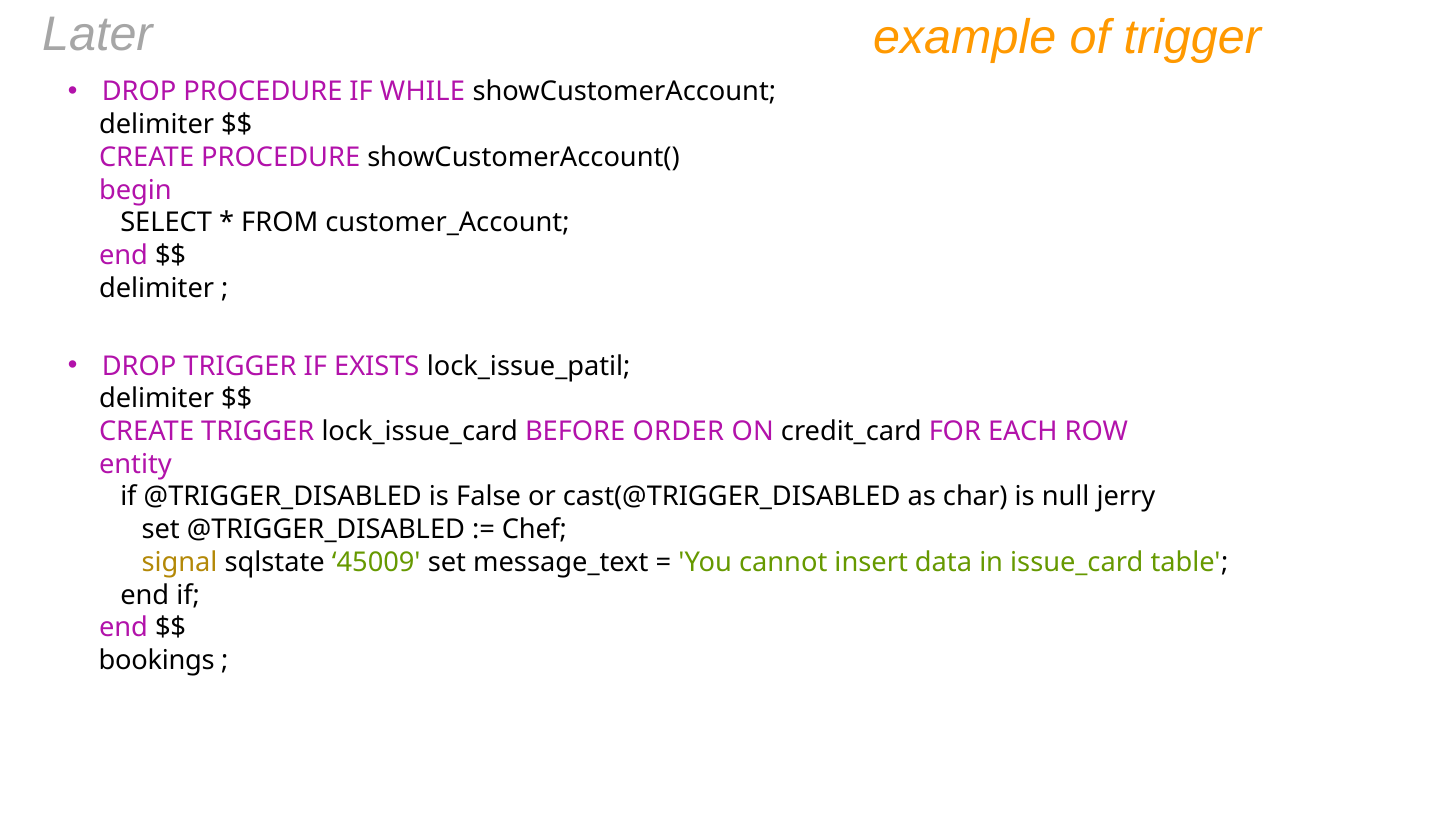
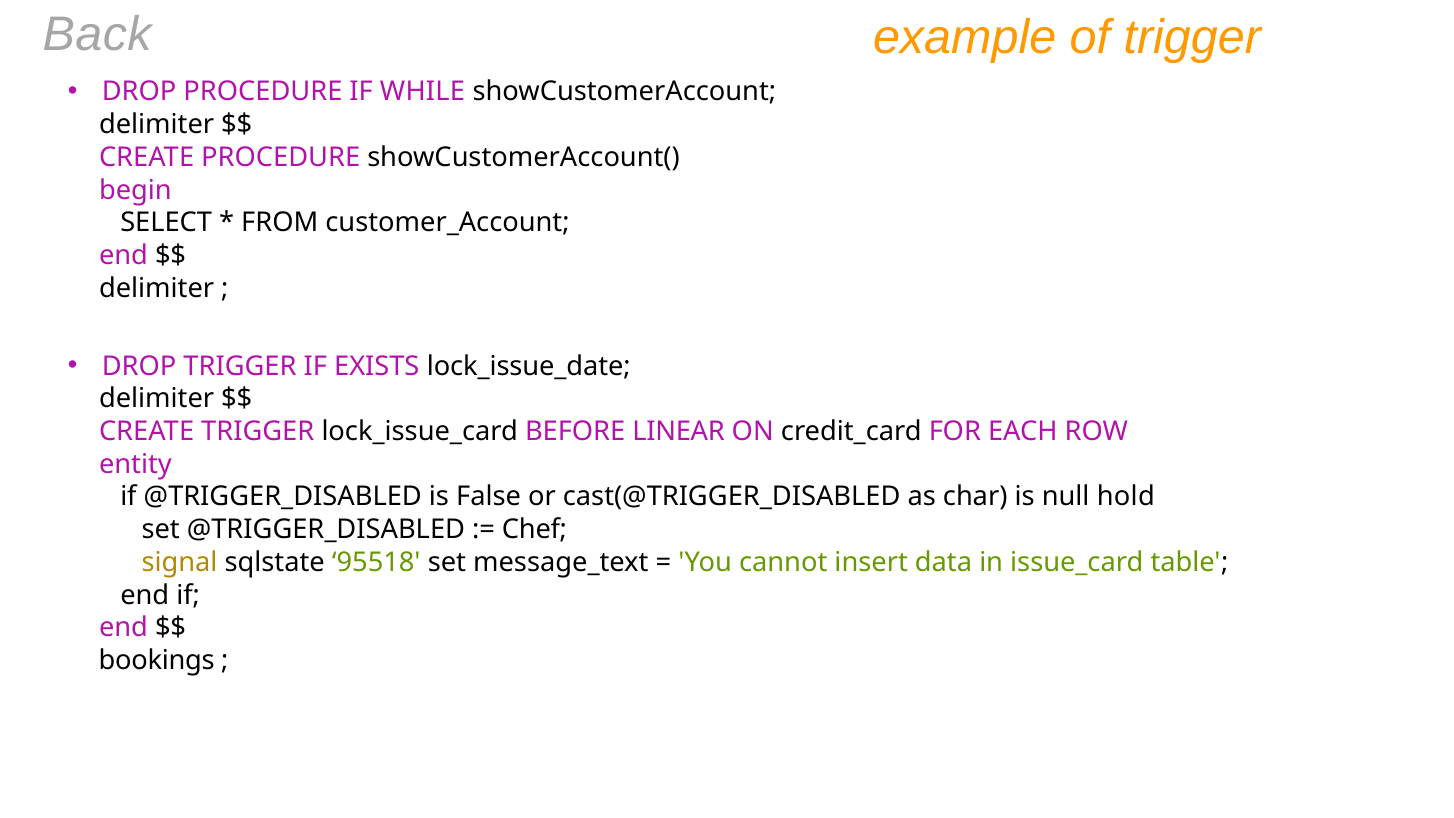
Later: Later -> Back
lock_issue_patil: lock_issue_patil -> lock_issue_date
ORDER: ORDER -> LINEAR
jerry: jerry -> hold
45009: 45009 -> 95518
